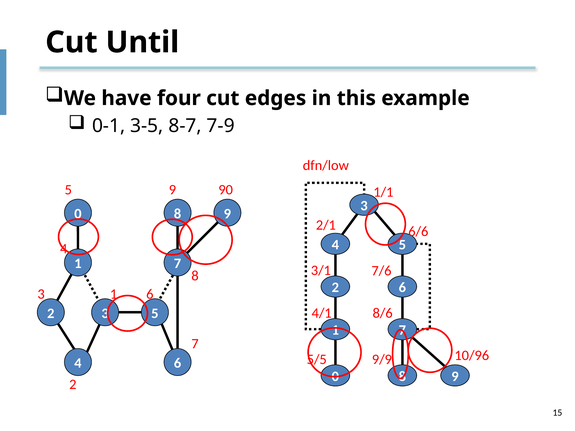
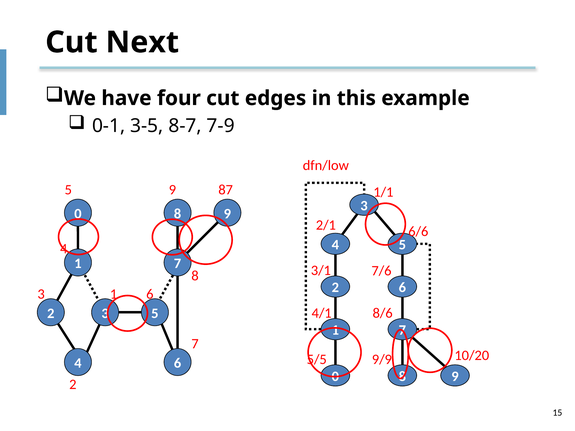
Until: Until -> Next
90: 90 -> 87
10/96: 10/96 -> 10/20
